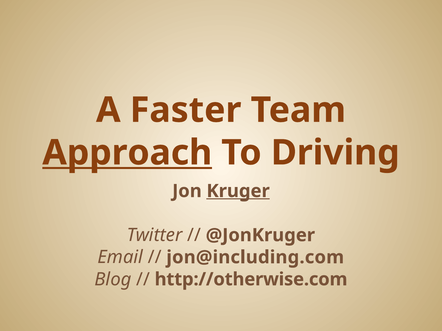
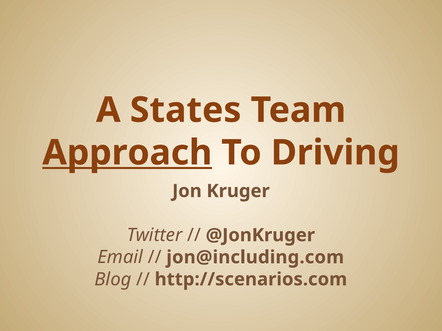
Faster: Faster -> States
Kruger underline: present -> none
http://otherwise.com: http://otherwise.com -> http://scenarios.com
